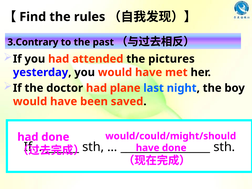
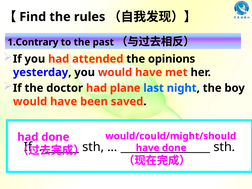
3.Contrary: 3.Contrary -> 1.Contrary
pictures: pictures -> opinions
